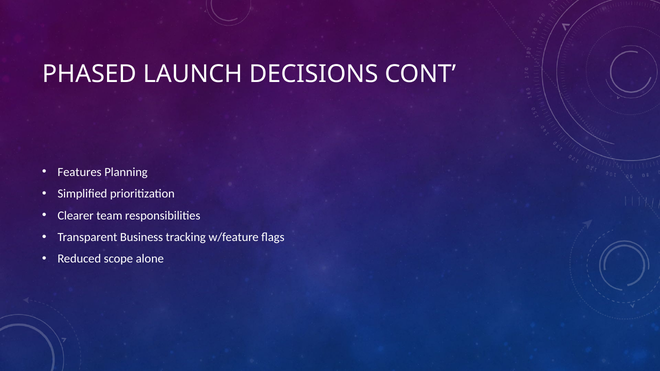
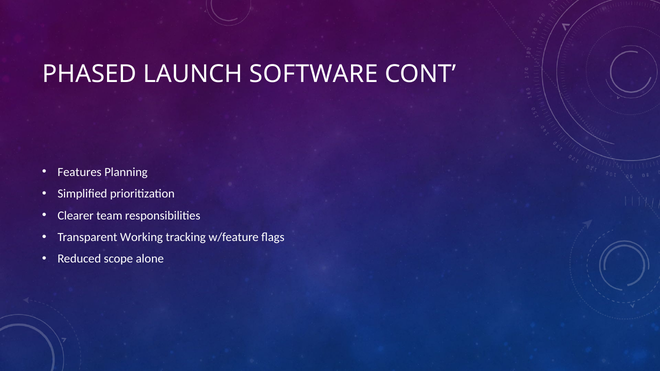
DECISIONS: DECISIONS -> SOFTWARE
Business: Business -> Working
